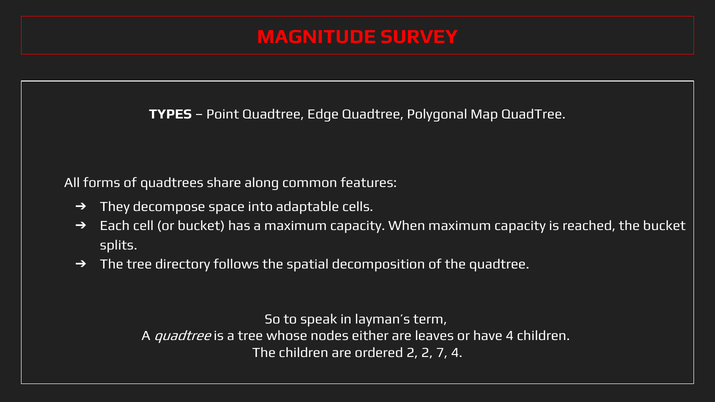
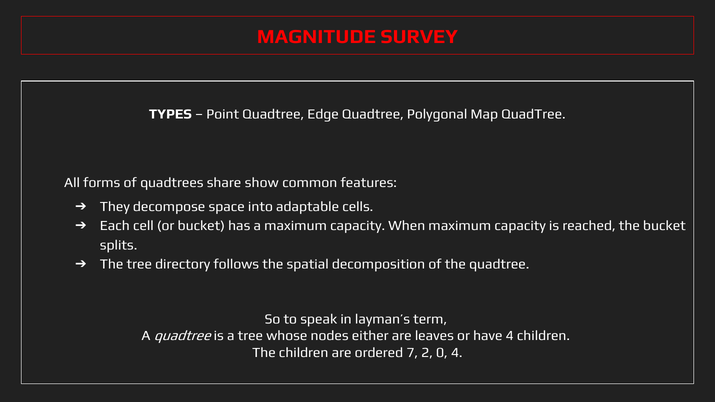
along: along -> show
ordered 2: 2 -> 7
7: 7 -> 0
